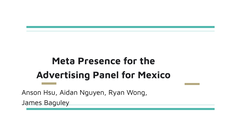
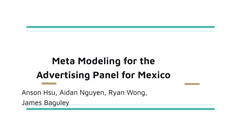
Presence: Presence -> Modeling
